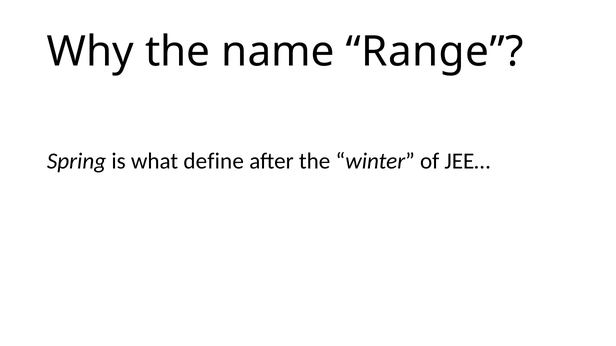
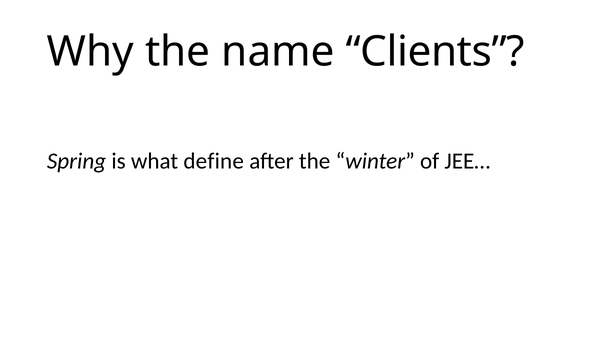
Range: Range -> Clients
